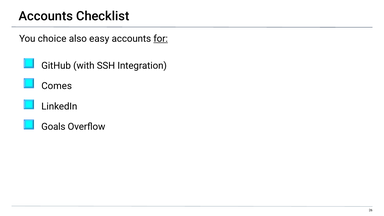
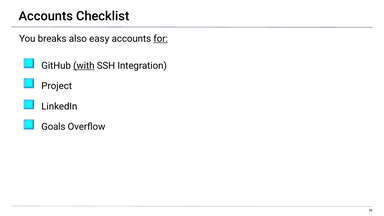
choice: choice -> breaks
with underline: none -> present
Comes: Comes -> Project
